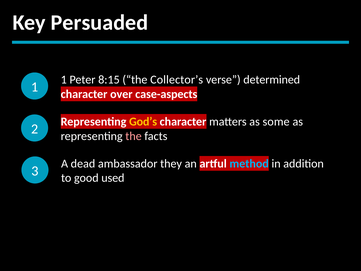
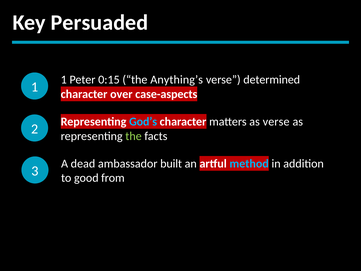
8:15: 8:15 -> 0:15
Collector’s: Collector’s -> Anything’s
God’s colour: yellow -> light blue
as some: some -> verse
the at (134, 136) colour: pink -> light green
they: they -> built
used: used -> from
